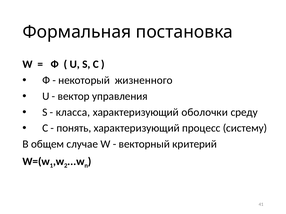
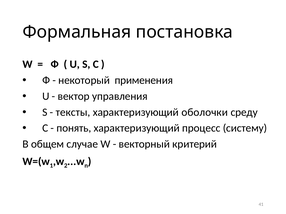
жизненного: жизненного -> применения
класса: класса -> тексты
